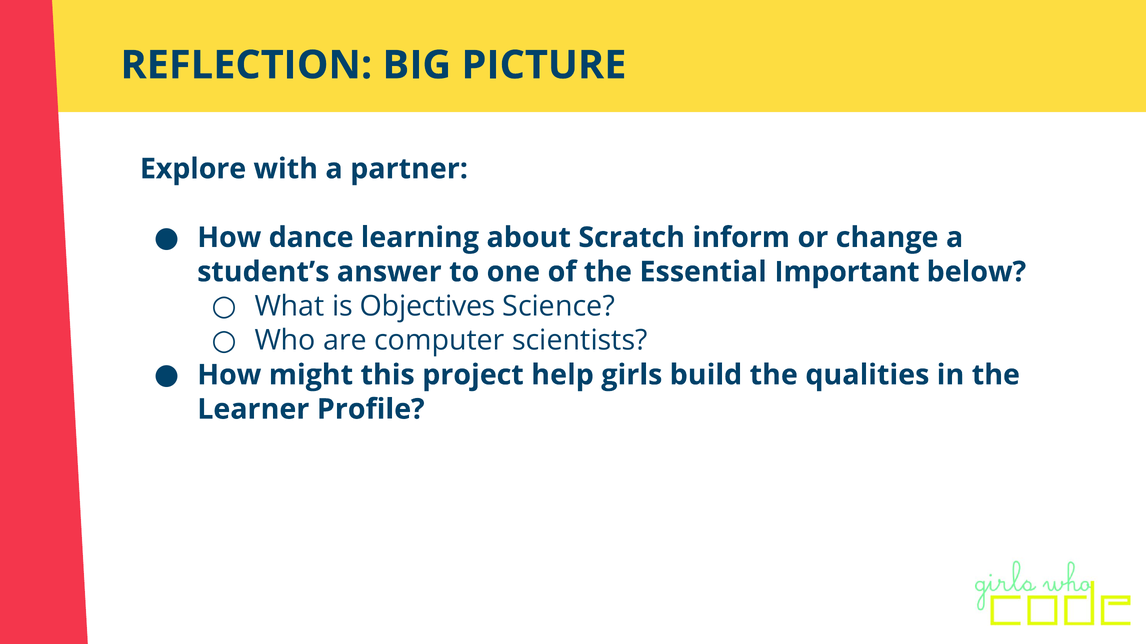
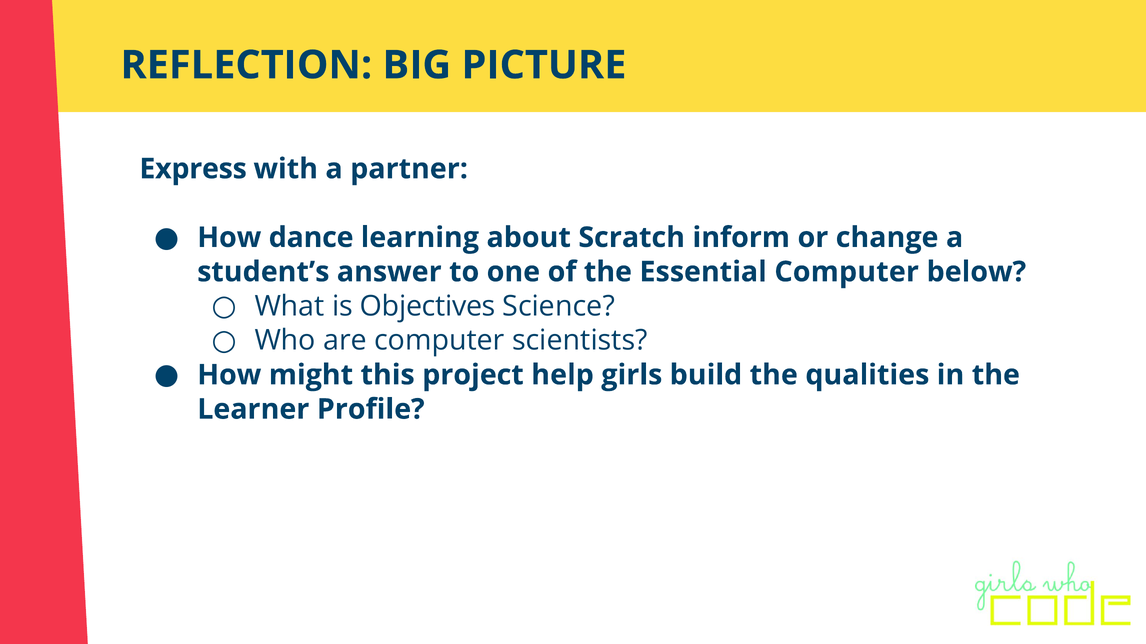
Explore: Explore -> Express
Essential Important: Important -> Computer
